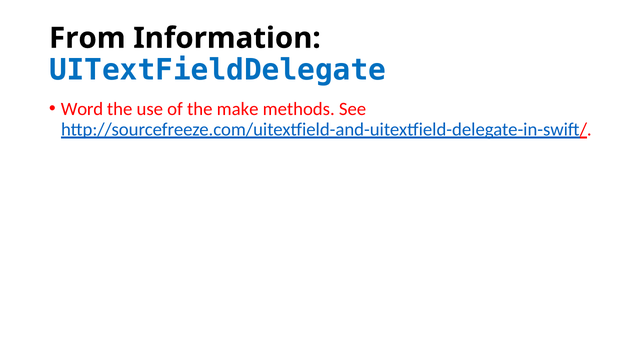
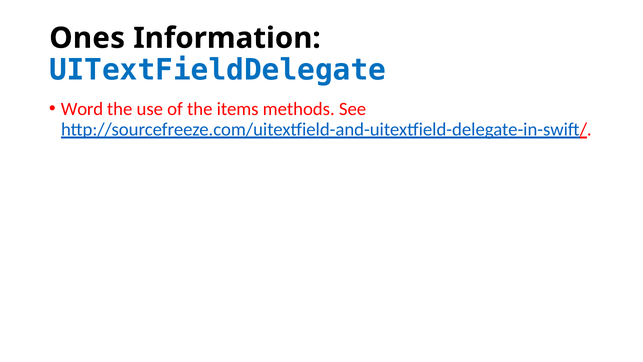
From: From -> Ones
make: make -> items
